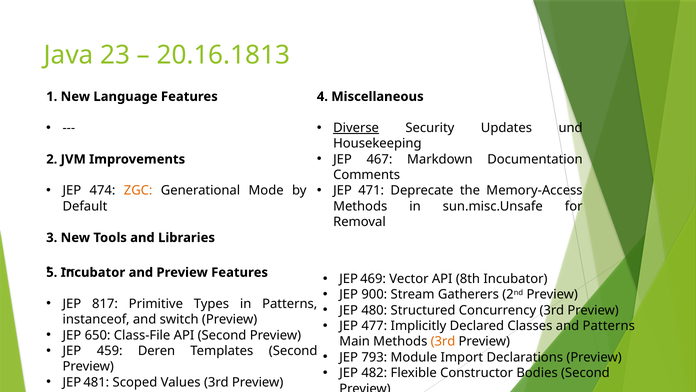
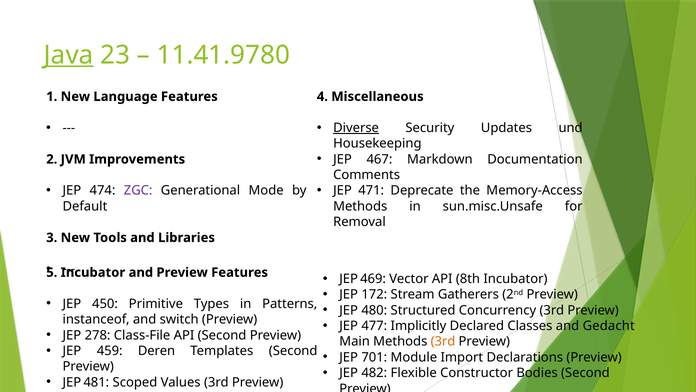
Java underline: none -> present
20.16.1813: 20.16.1813 -> 11.41.9780
ZGC colour: orange -> purple
900: 900 -> 172
817: 817 -> 450
and Patterns: Patterns -> Gedacht
650: 650 -> 278
793: 793 -> 701
